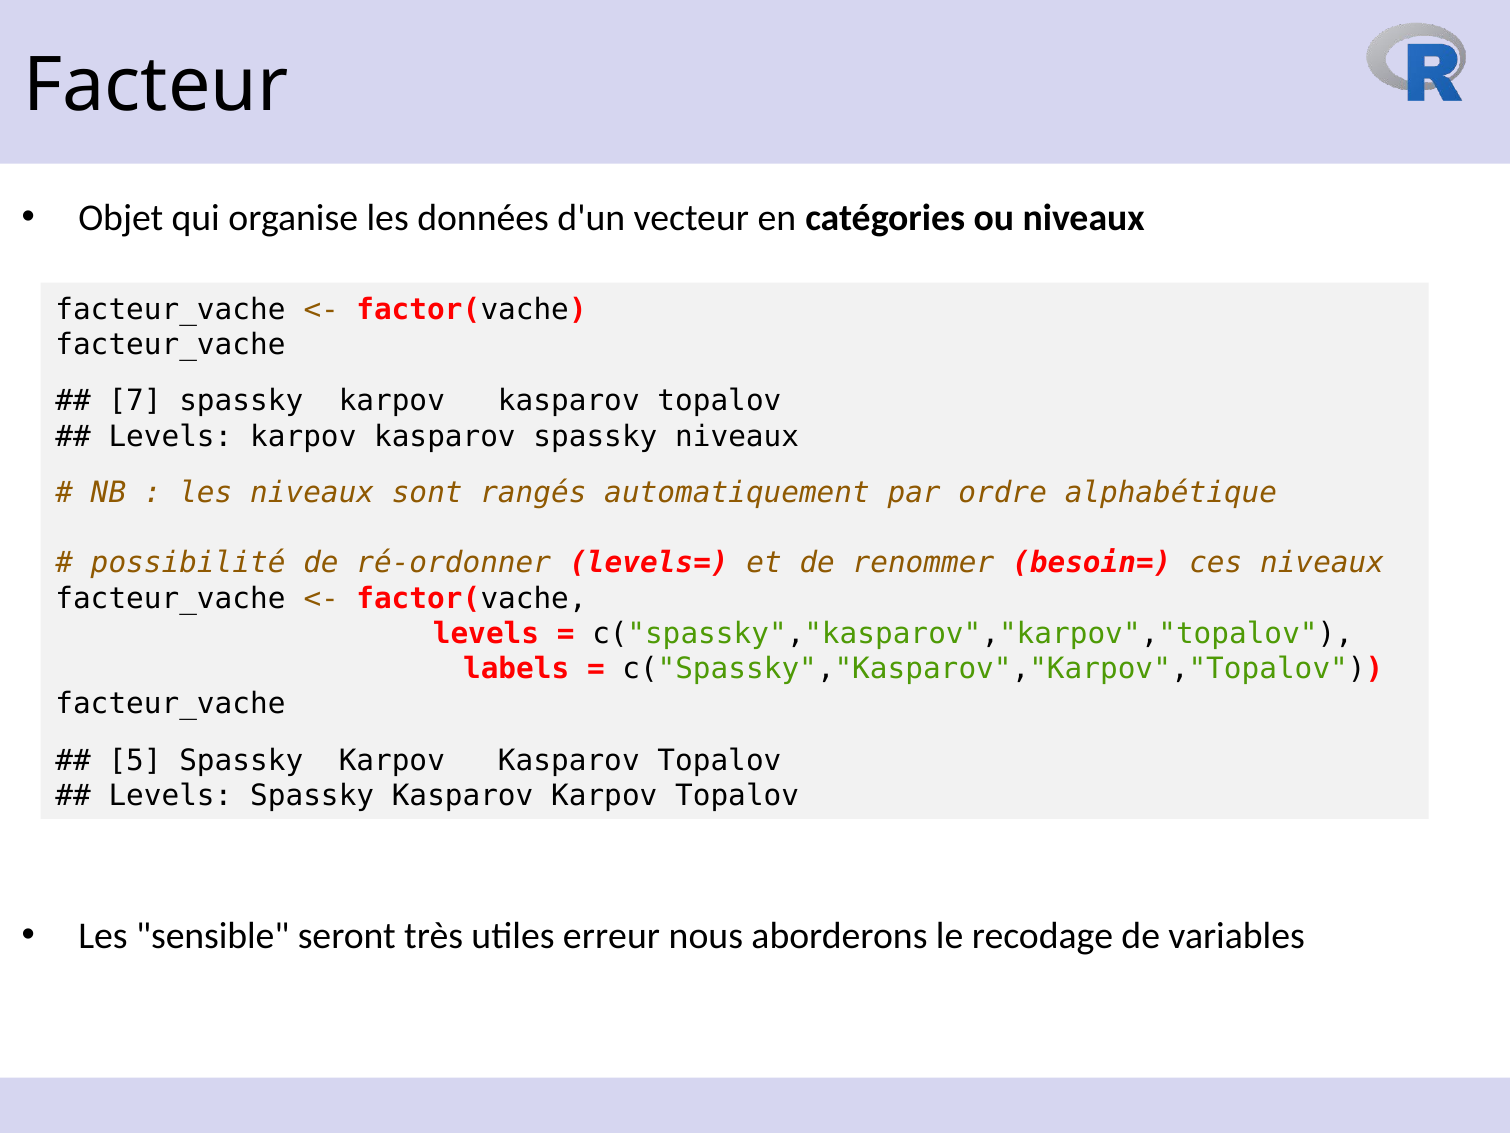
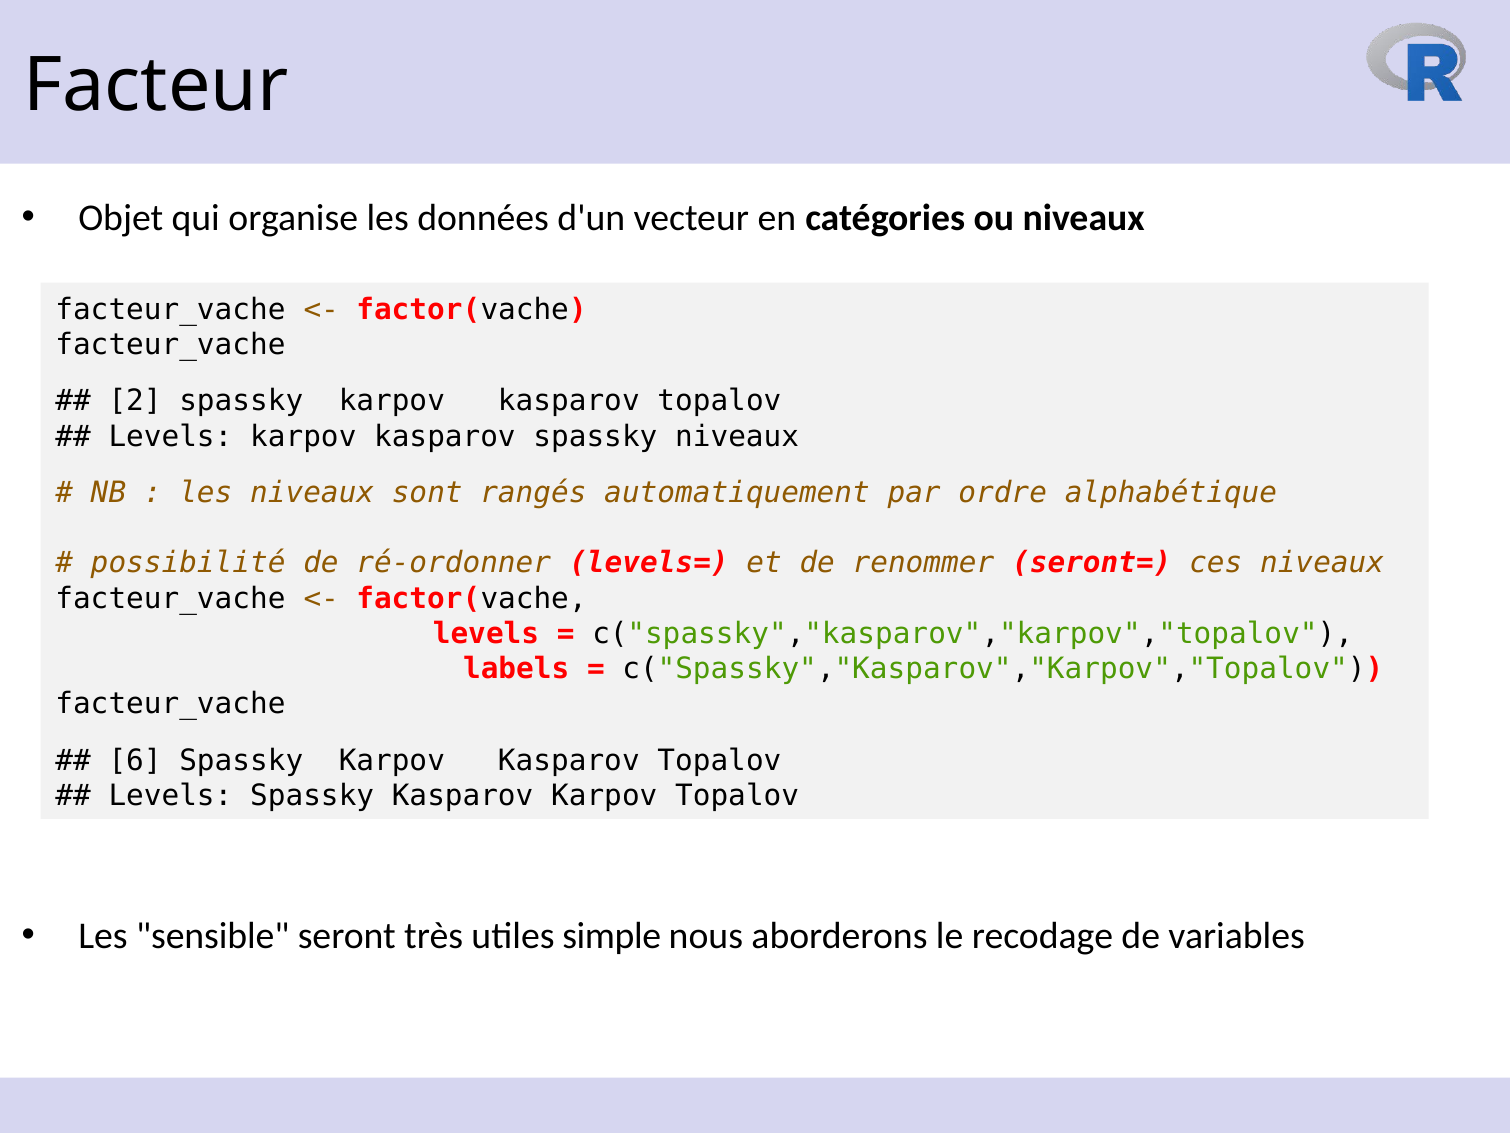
7: 7 -> 2
besoin=: besoin= -> seront=
5: 5 -> 6
erreur: erreur -> simple
